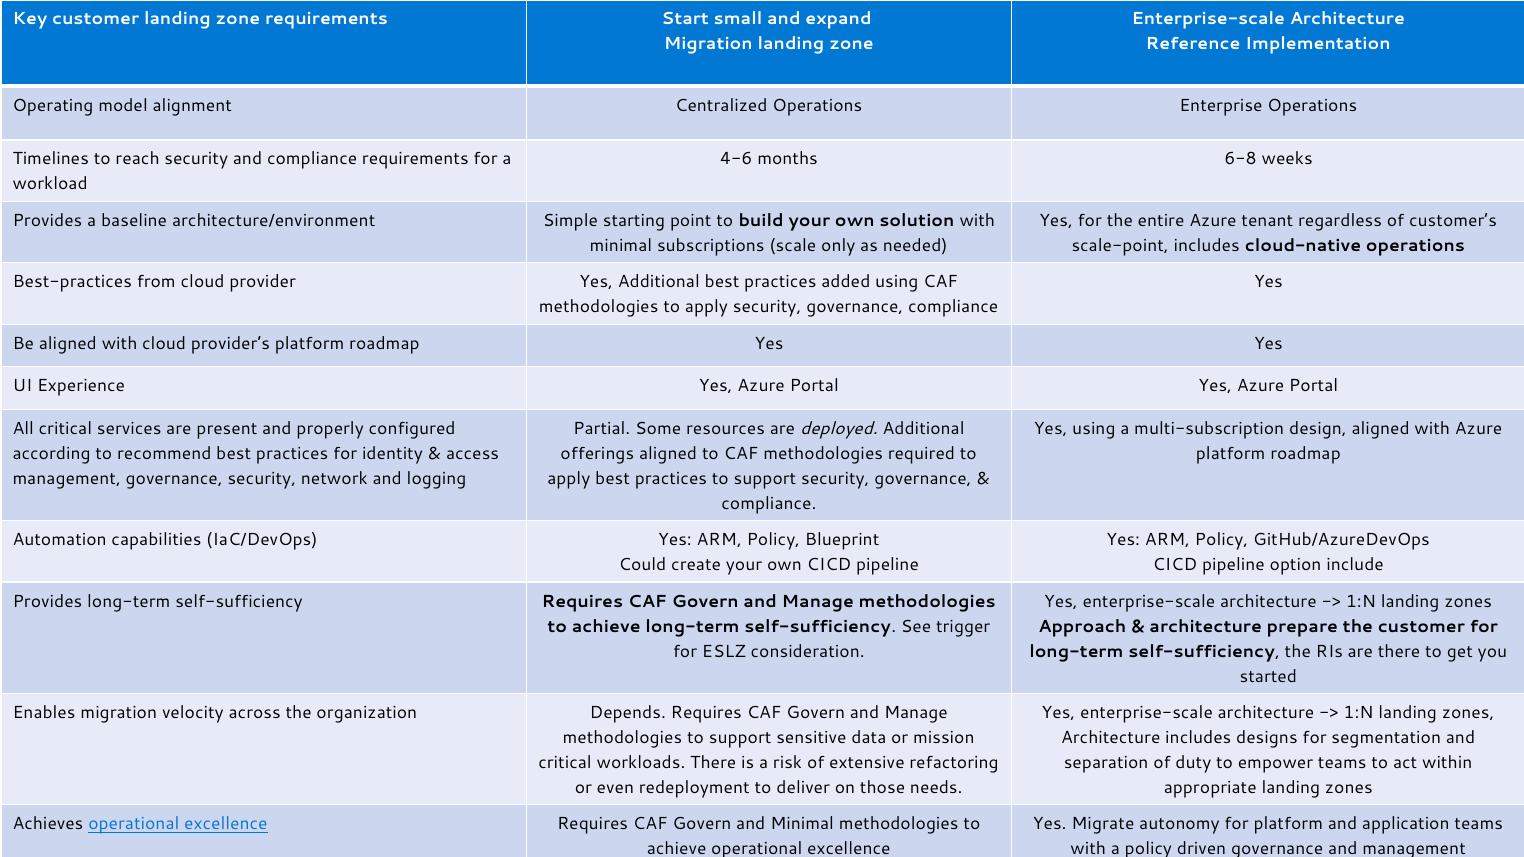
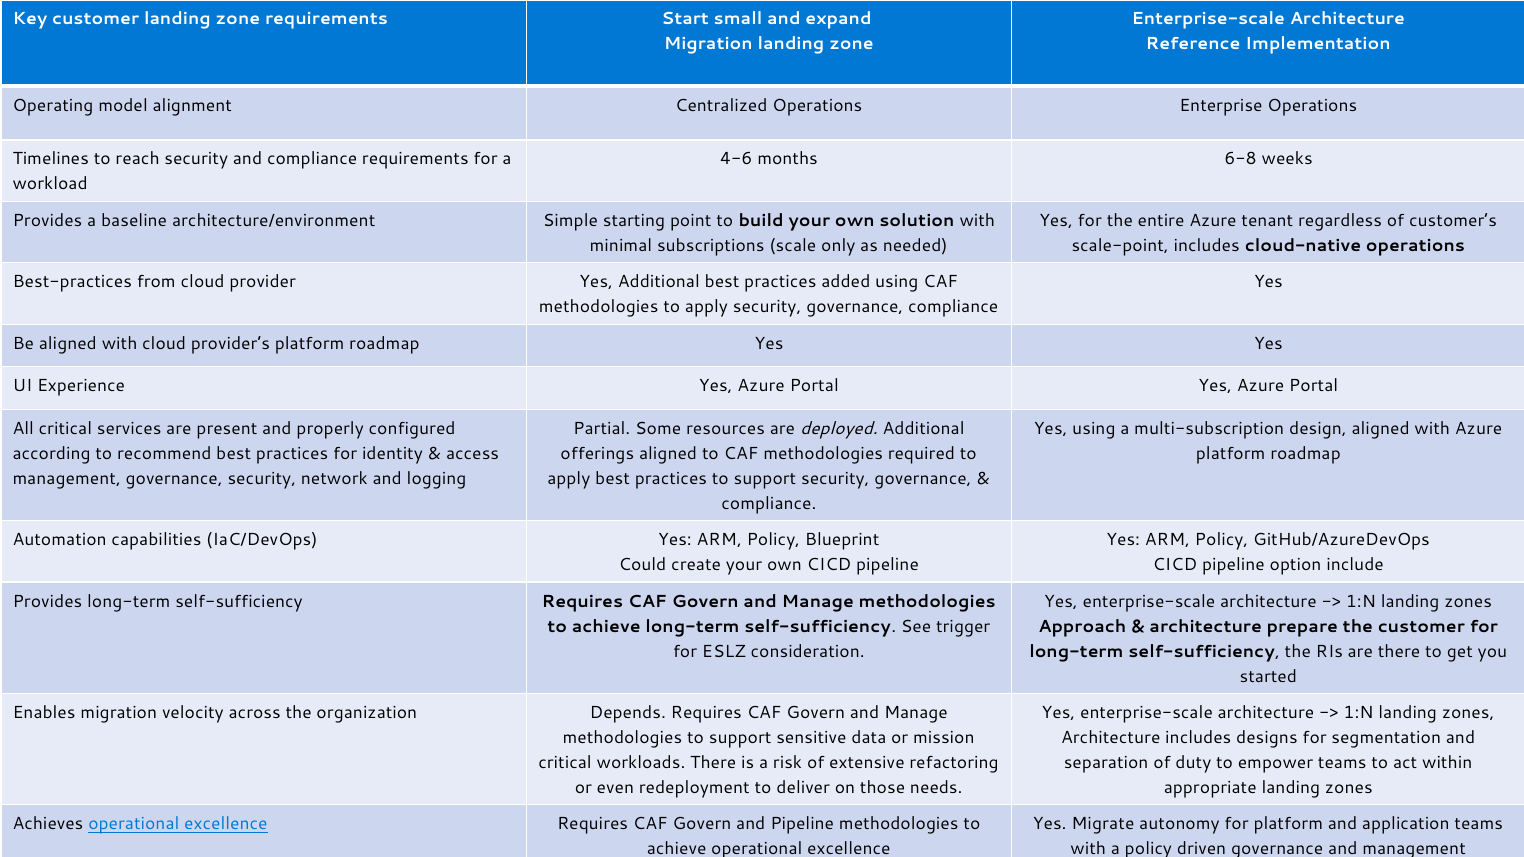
and Minimal: Minimal -> Pipeline
